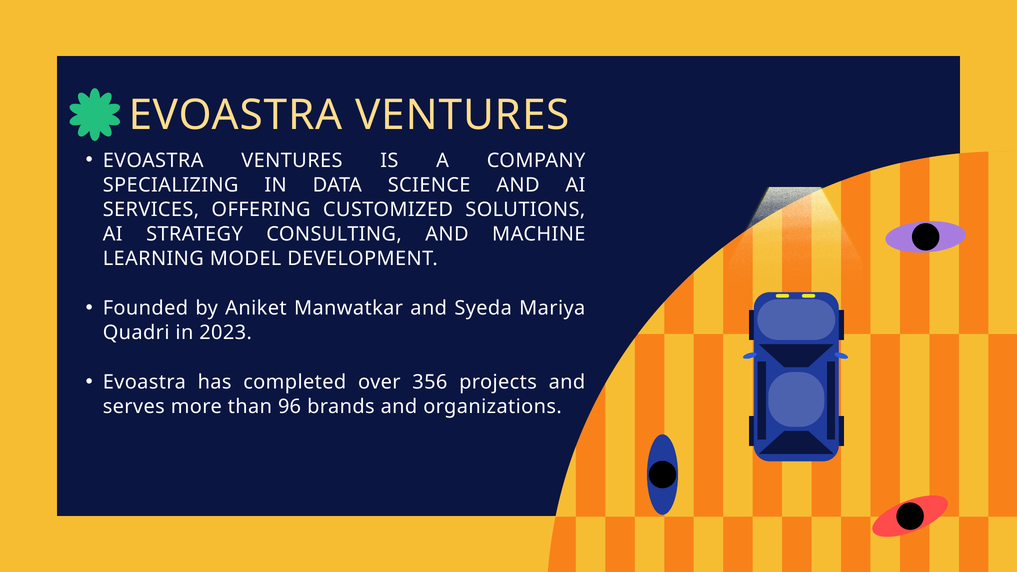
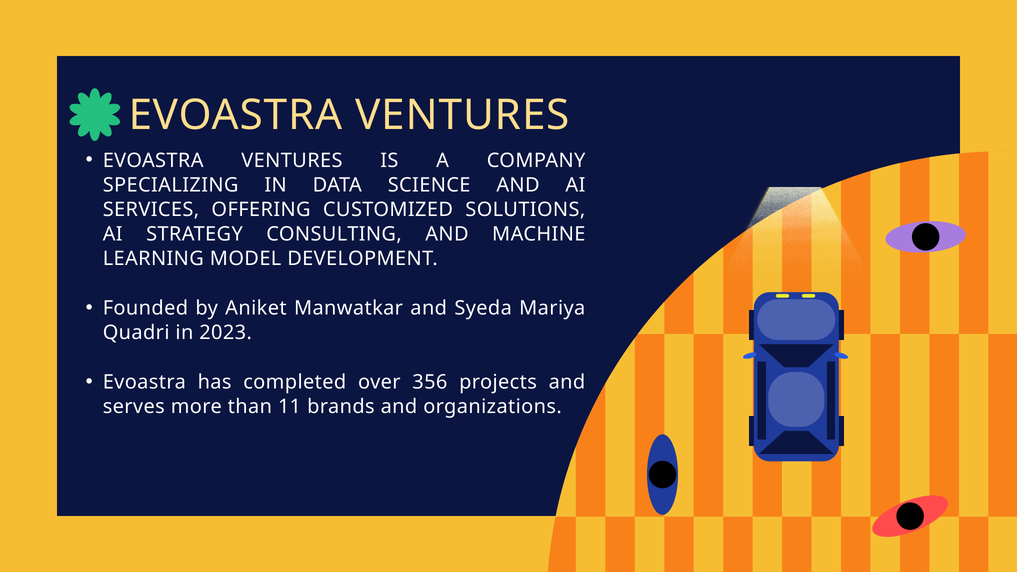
96: 96 -> 11
